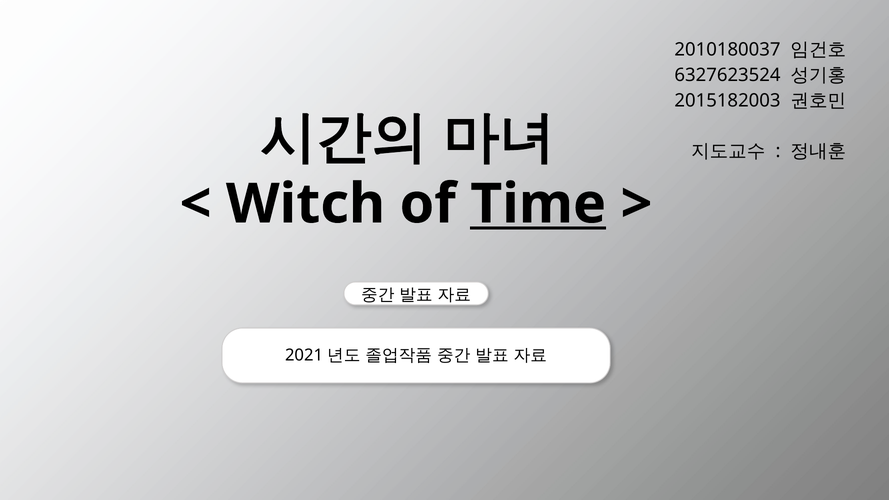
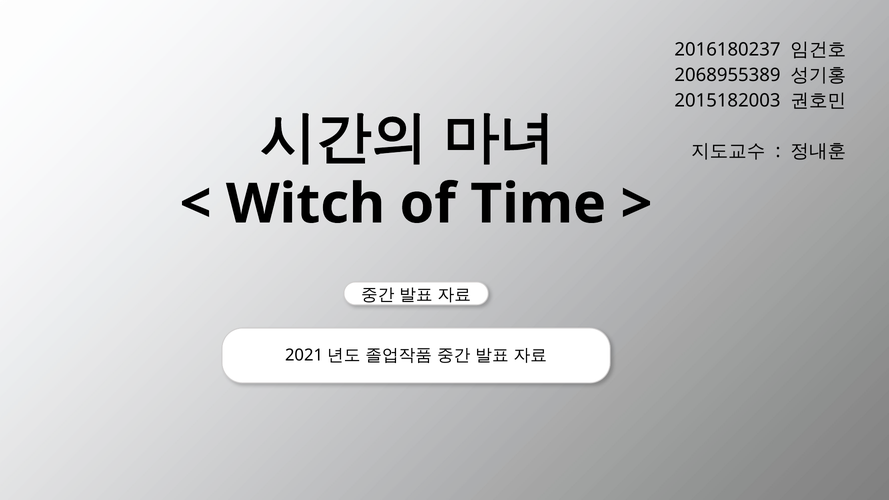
2010180037: 2010180037 -> 2016180237
6327623524: 6327623524 -> 2068955389
Time underline: present -> none
